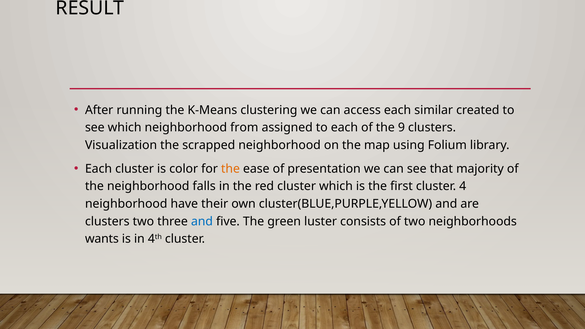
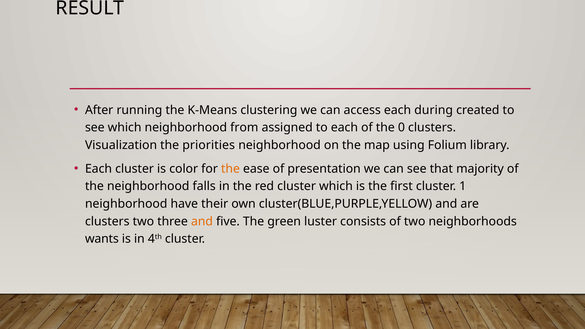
similar: similar -> during
9: 9 -> 0
scrapped: scrapped -> priorities
4: 4 -> 1
and at (202, 221) colour: blue -> orange
